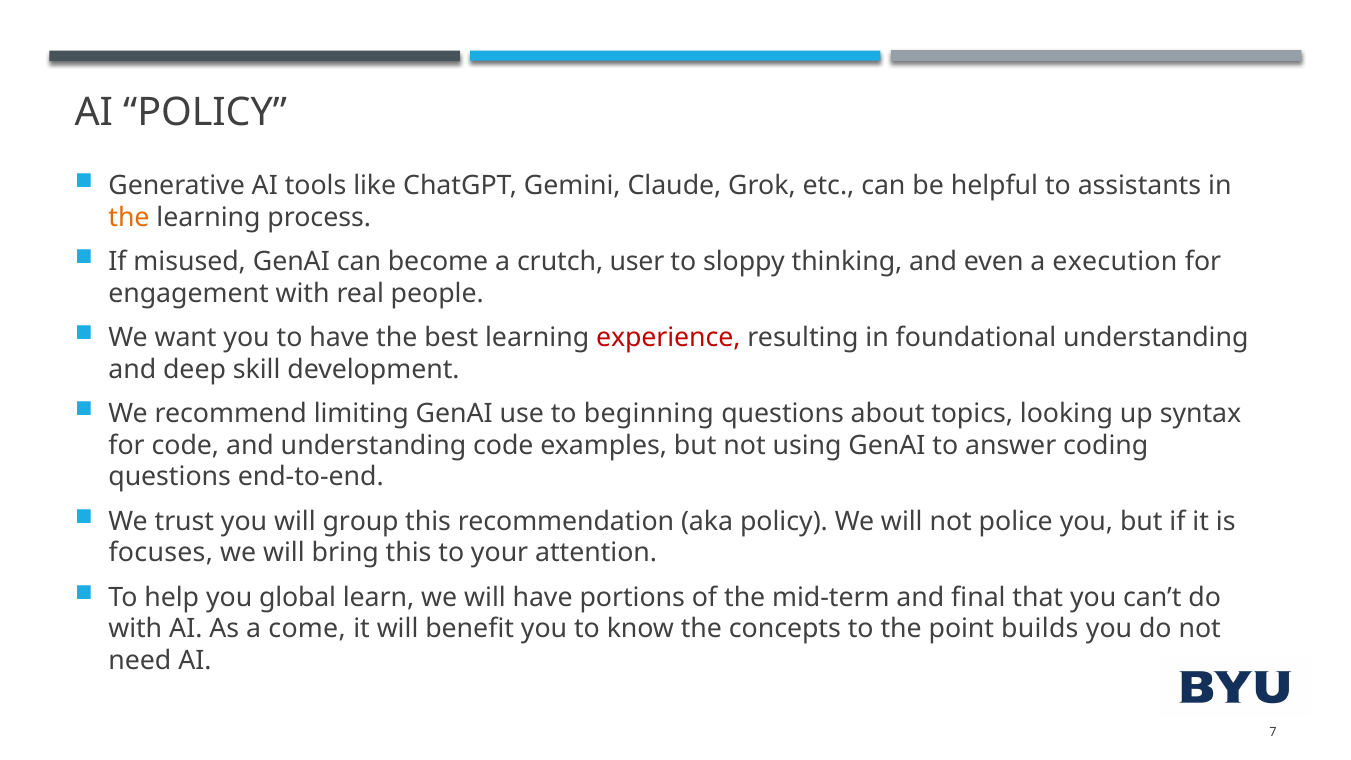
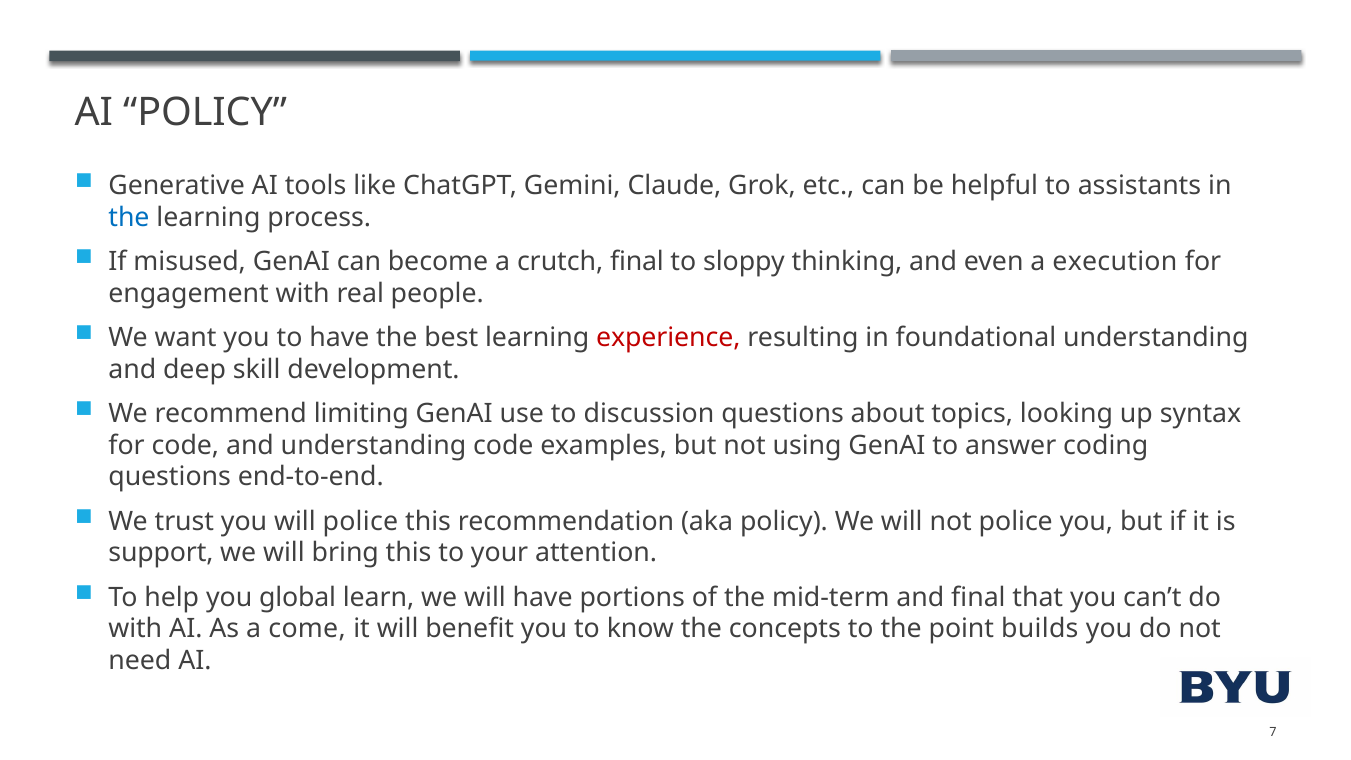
the at (129, 217) colour: orange -> blue
crutch user: user -> final
beginning: beginning -> discussion
will group: group -> police
focuses: focuses -> support
